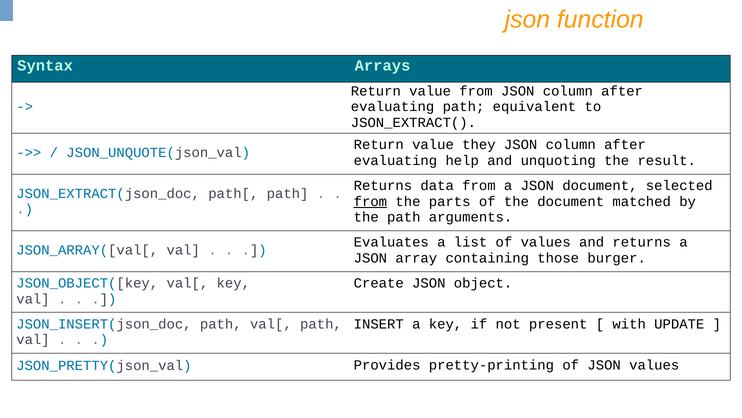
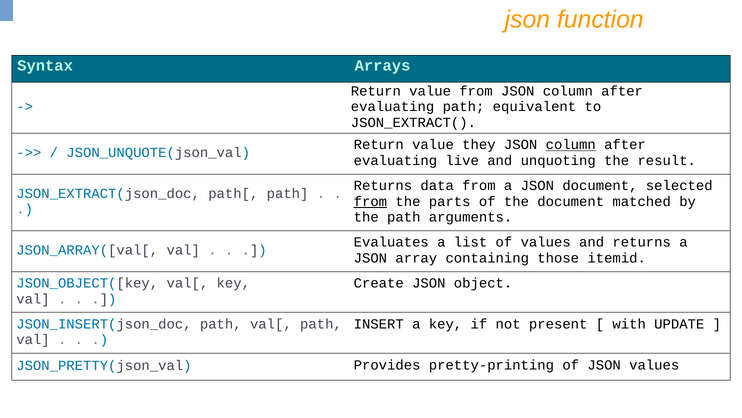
column at (571, 145) underline: none -> present
help: help -> live
burger: burger -> itemid
